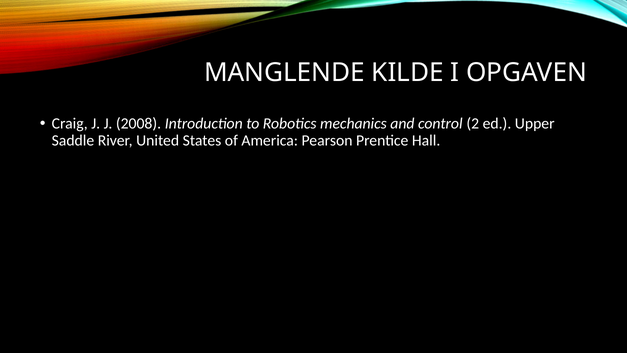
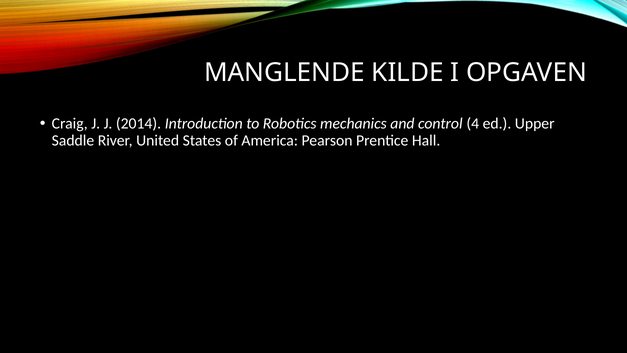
2008: 2008 -> 2014
2: 2 -> 4
